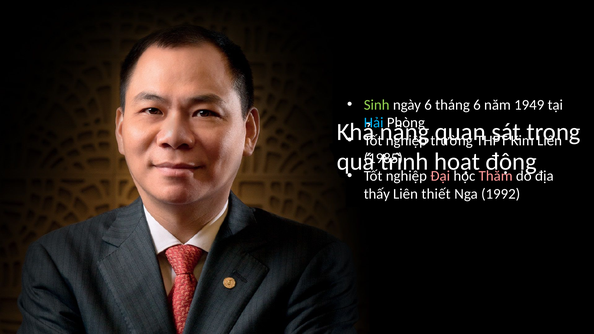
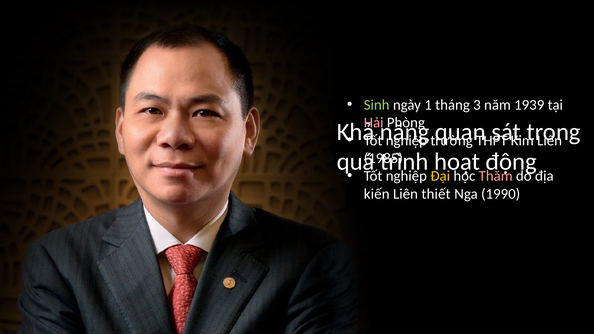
ngày 6: 6 -> 1
tháng 6: 6 -> 3
1949: 1949 -> 1939
Hải colour: light blue -> pink
Đại colour: pink -> yellow
thấy: thấy -> kiến
1992: 1992 -> 1990
